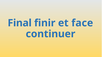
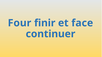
Final: Final -> Four
